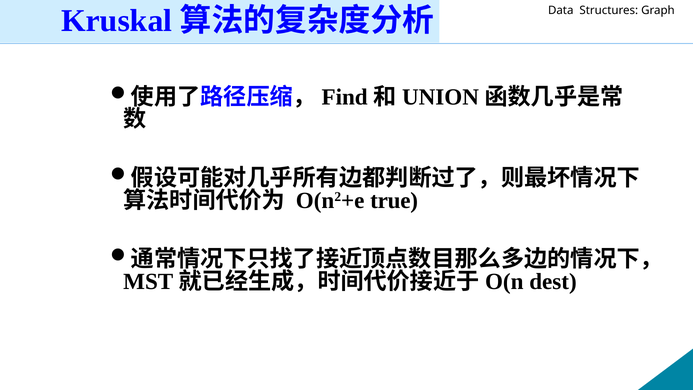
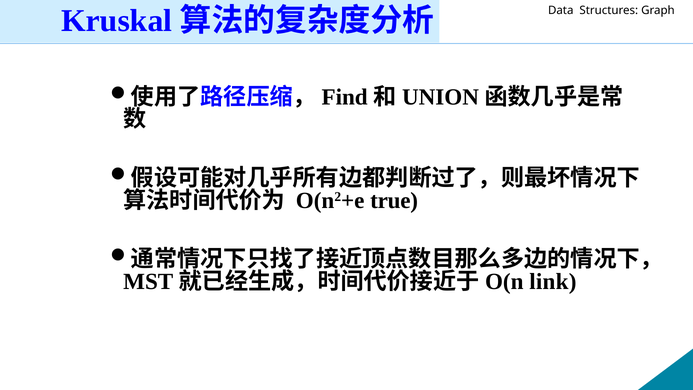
dest: dest -> link
